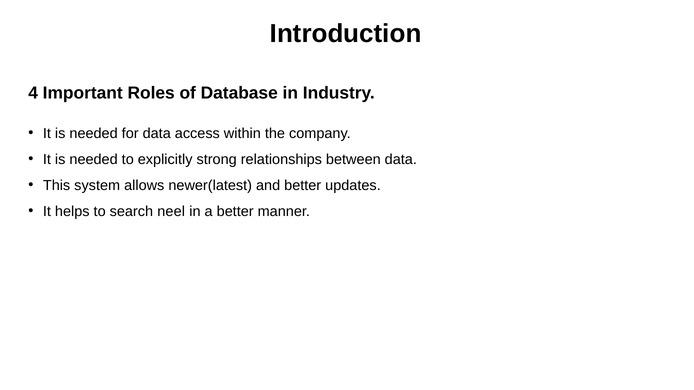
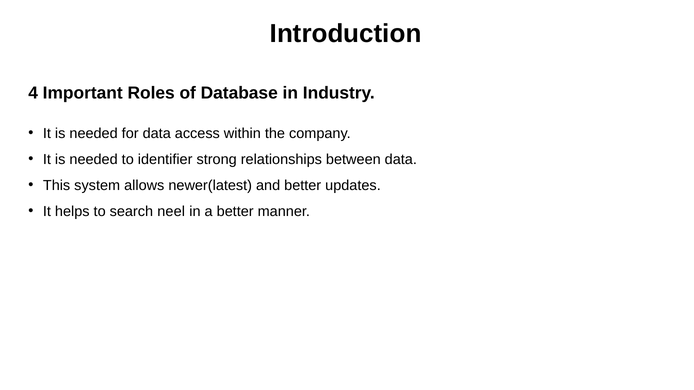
explicitly: explicitly -> identifier
